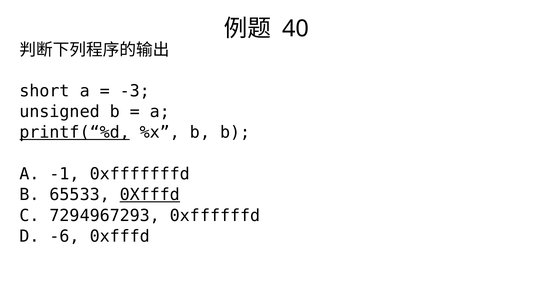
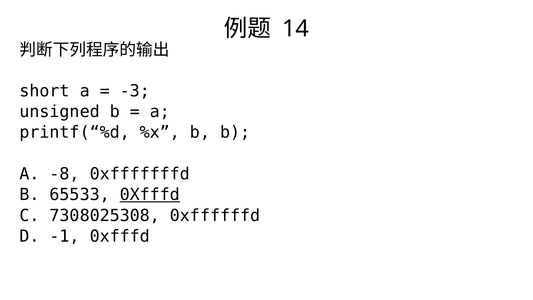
40: 40 -> 14
printf(“%d underline: present -> none
-1: -1 -> -8
7294967293: 7294967293 -> 7308025308
-6: -6 -> -1
